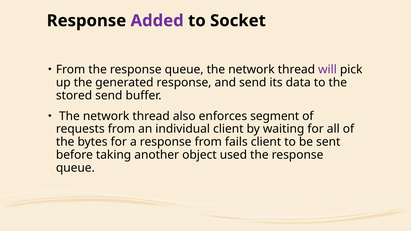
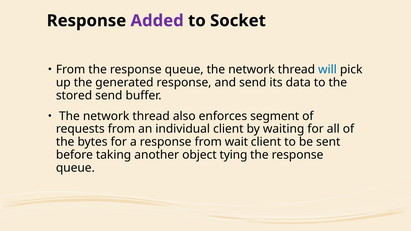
will colour: purple -> blue
fails: fails -> wait
used: used -> tying
